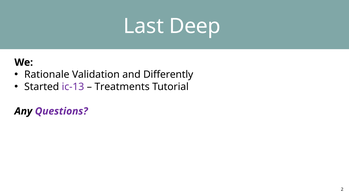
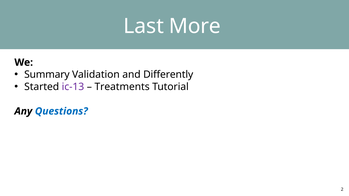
Deep: Deep -> More
Rationale: Rationale -> Summary
Questions colour: purple -> blue
